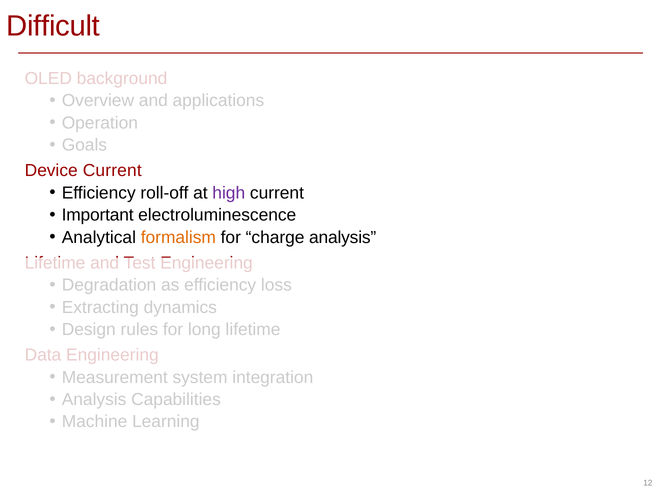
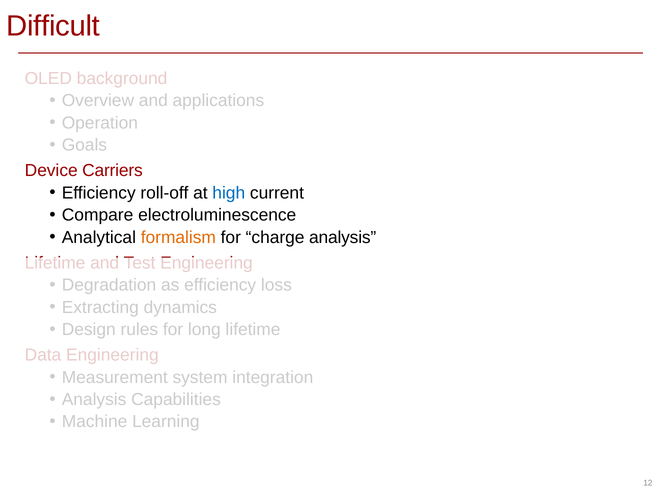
Device Current: Current -> Carriers
high colour: purple -> blue
Important: Important -> Compare
